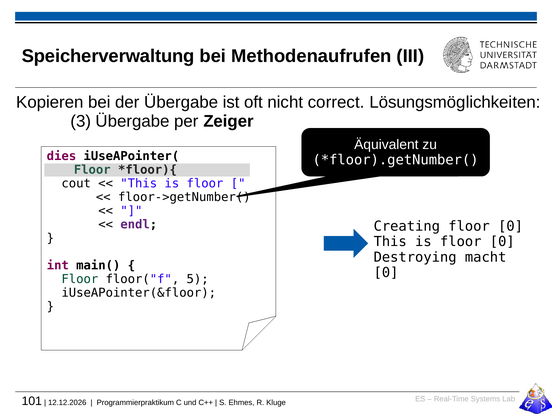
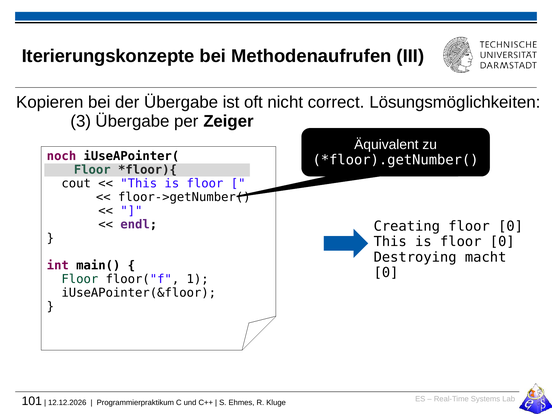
Speicherverwaltung: Speicherverwaltung -> Iterierungskonzepte
dies: dies -> noch
5: 5 -> 1
